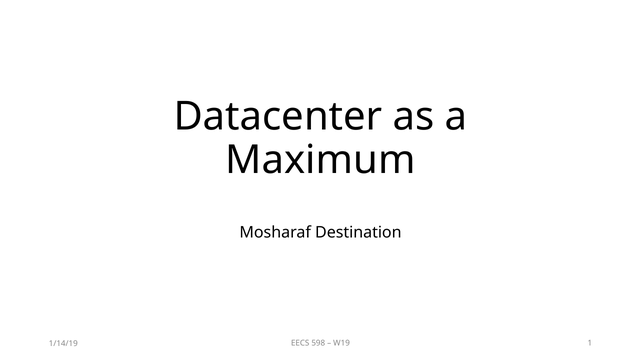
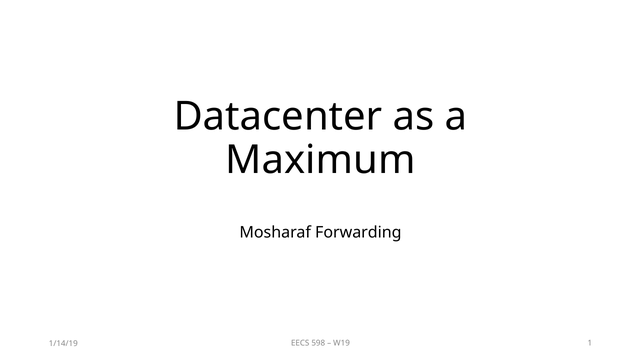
Destination: Destination -> Forwarding
